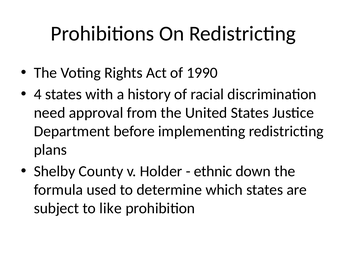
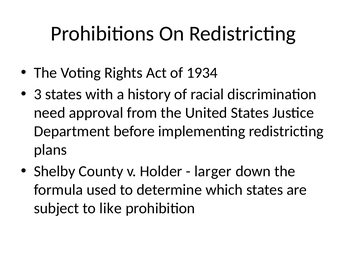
1990: 1990 -> 1934
4: 4 -> 3
ethnic: ethnic -> larger
